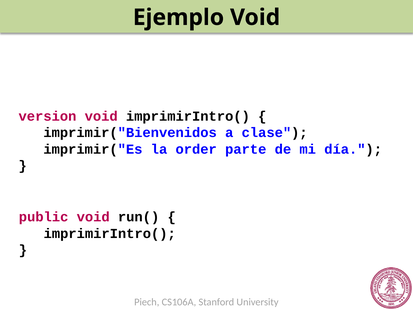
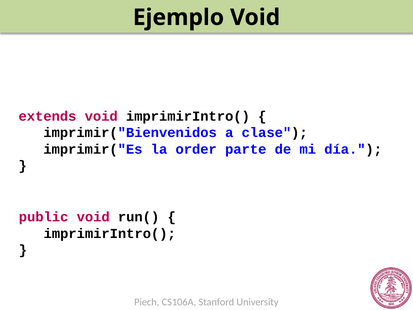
version: version -> extends
